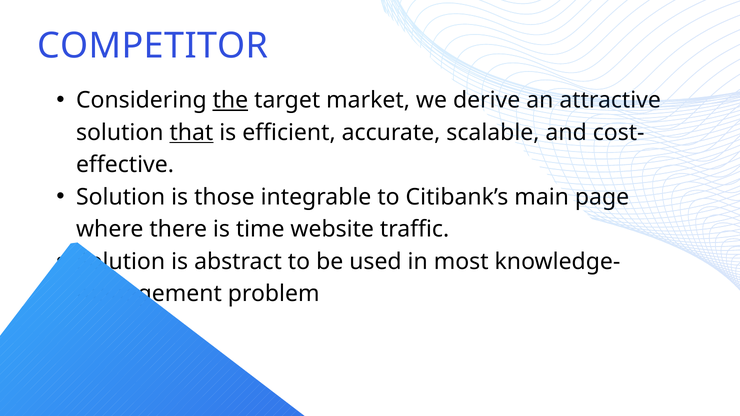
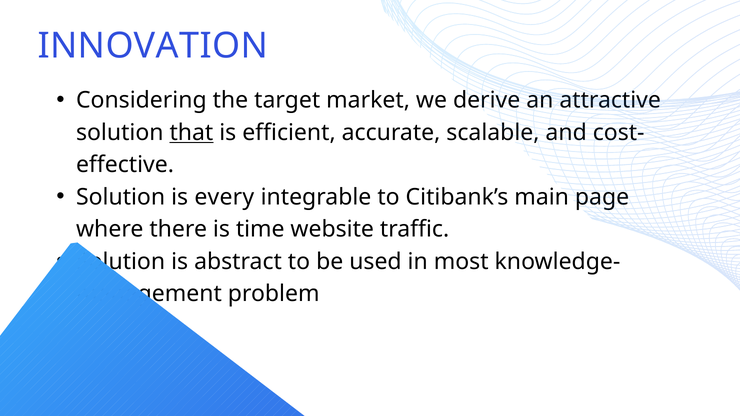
COMPETITOR: COMPETITOR -> INNOVATION
the underline: present -> none
those: those -> every
